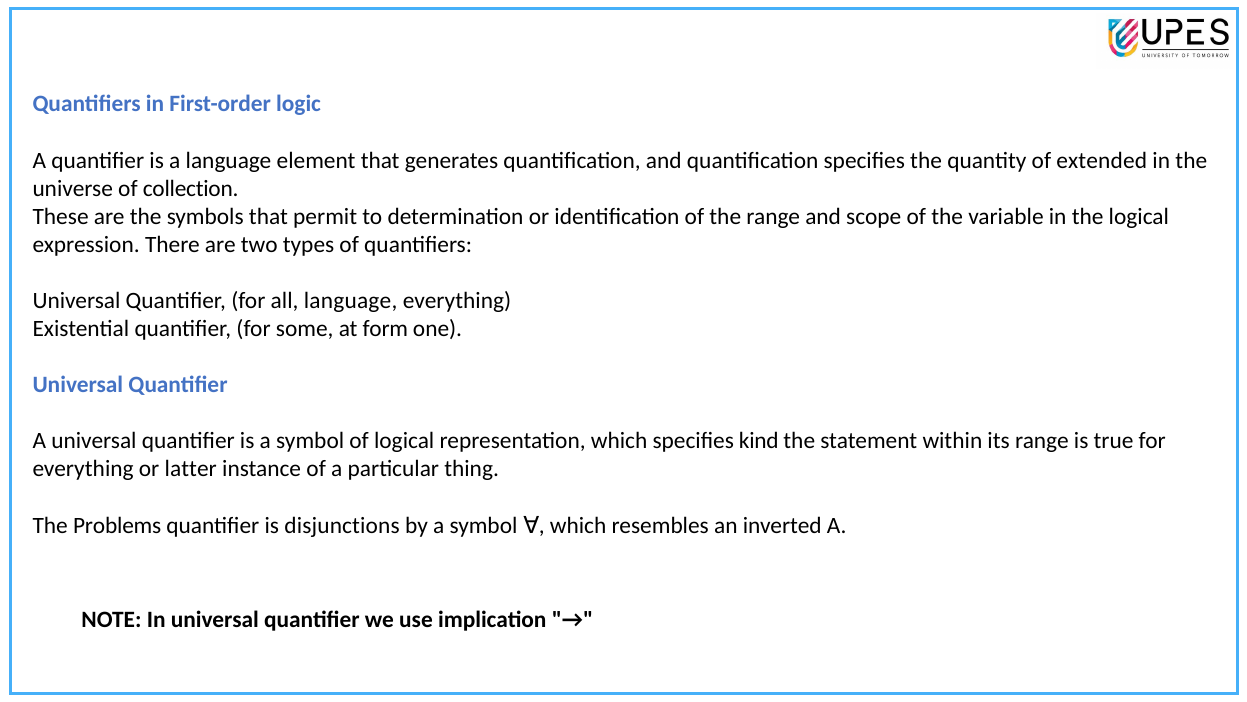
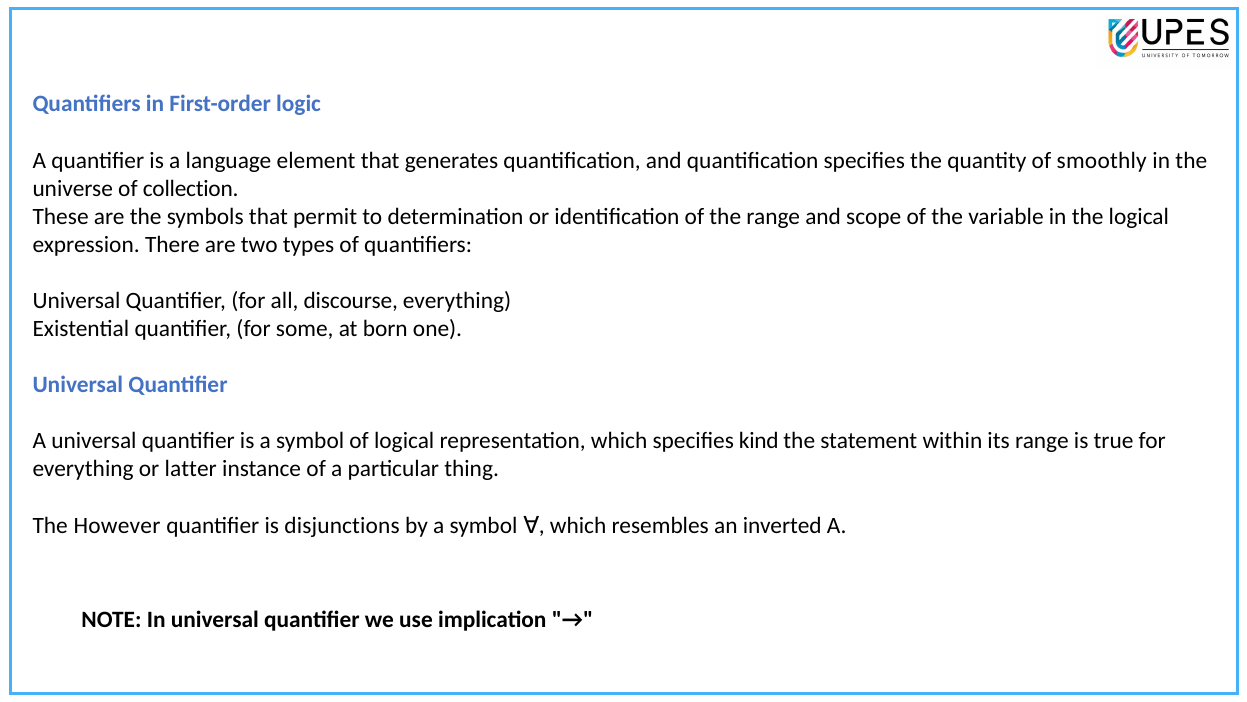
extended: extended -> smoothly
all language: language -> discourse
form: form -> born
Problems: Problems -> However
